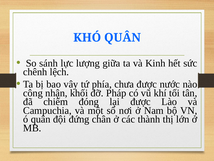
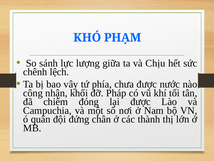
KHÓ QUÂN: QUÂN -> PHẠM
Kinh: Kinh -> Chịu
